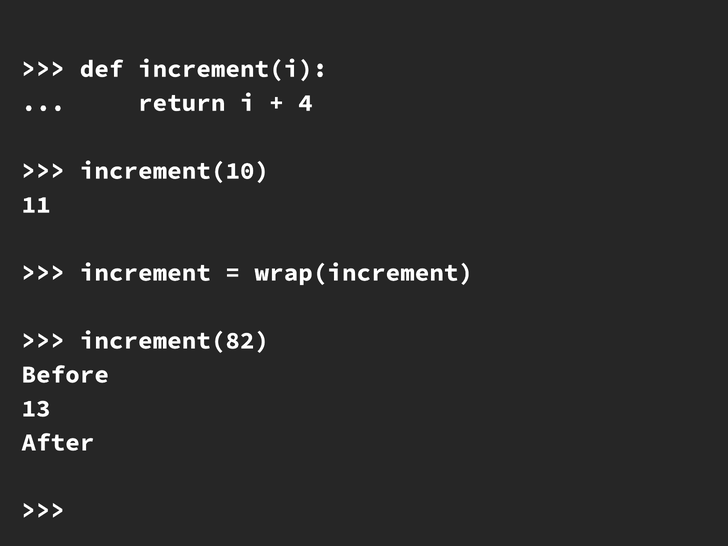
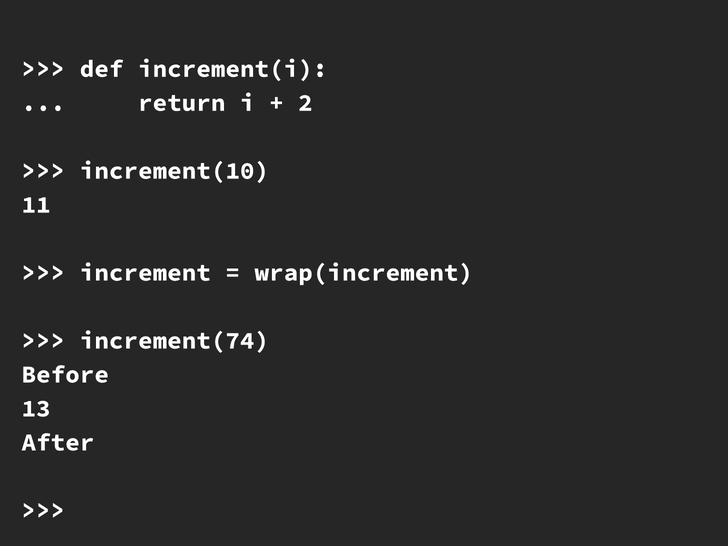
4: 4 -> 2
increment(82: increment(82 -> increment(74
